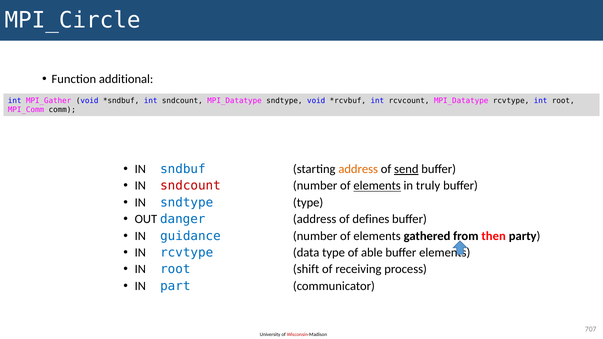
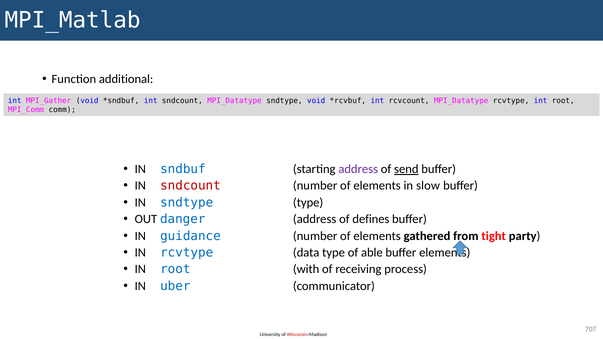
MPI_Circle: MPI_Circle -> MPI_Matlab
address at (358, 169) colour: orange -> purple
elements at (377, 186) underline: present -> none
truly: truly -> slow
then: then -> tight
shift: shift -> with
part: part -> uber
